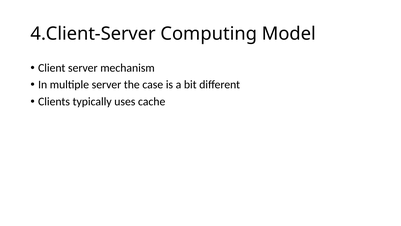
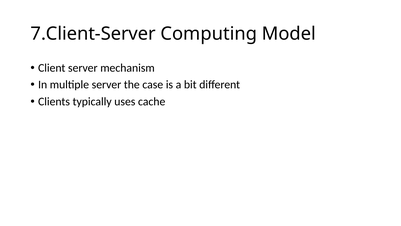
4.Client-Server: 4.Client-Server -> 7.Client-Server
